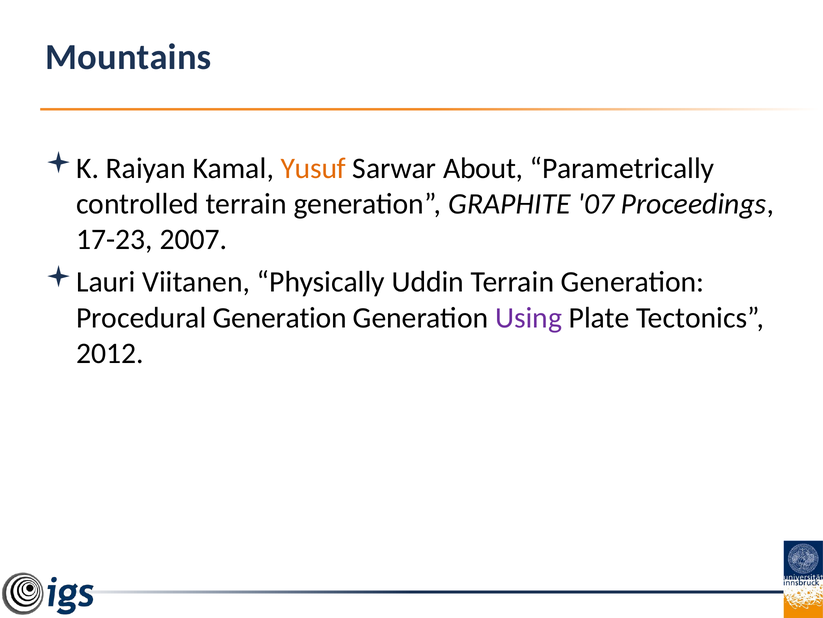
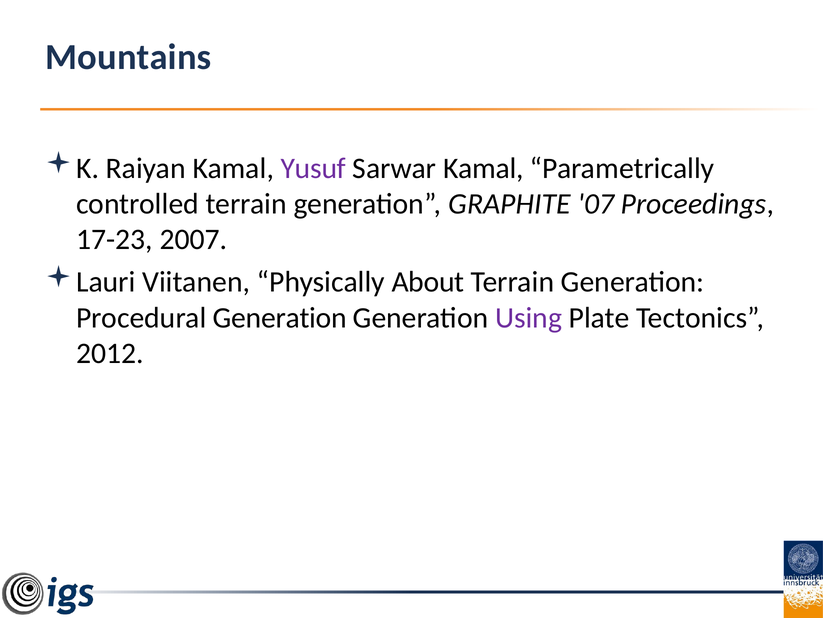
Yusuf colour: orange -> purple
Sarwar About: About -> Kamal
Uddin: Uddin -> About
